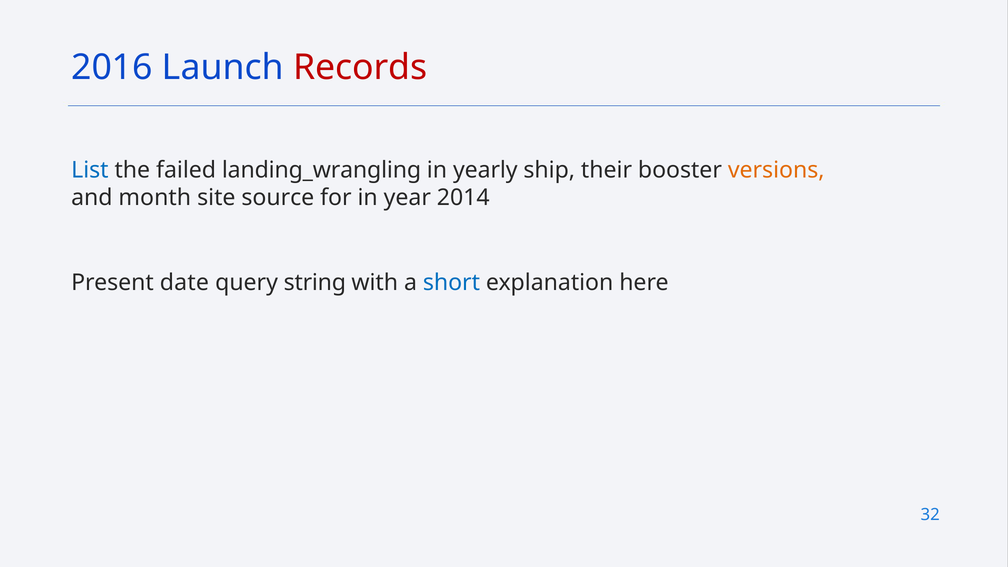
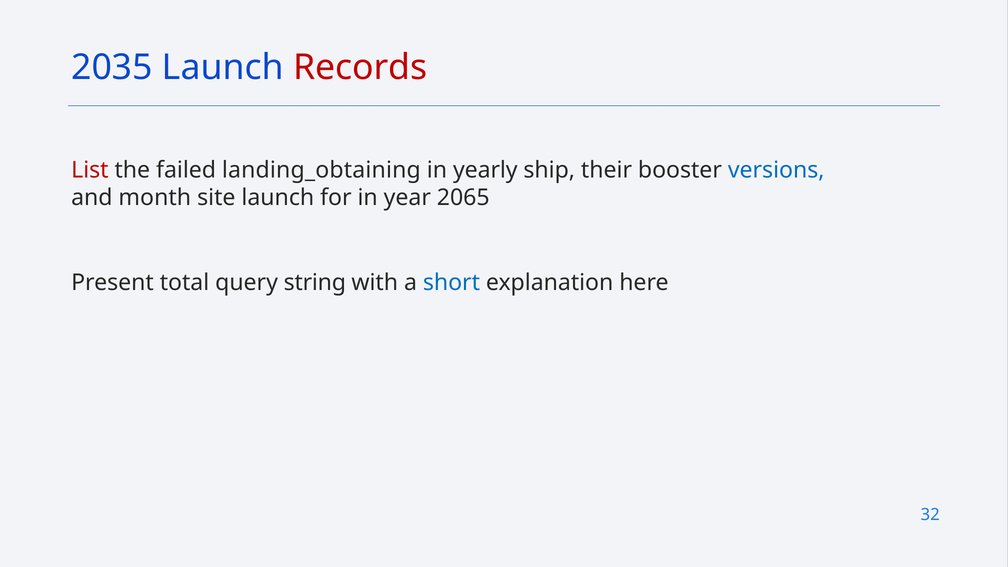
2016: 2016 -> 2035
List colour: blue -> red
landing_wrangling: landing_wrangling -> landing_obtaining
versions colour: orange -> blue
site source: source -> launch
2014: 2014 -> 2065
date: date -> total
